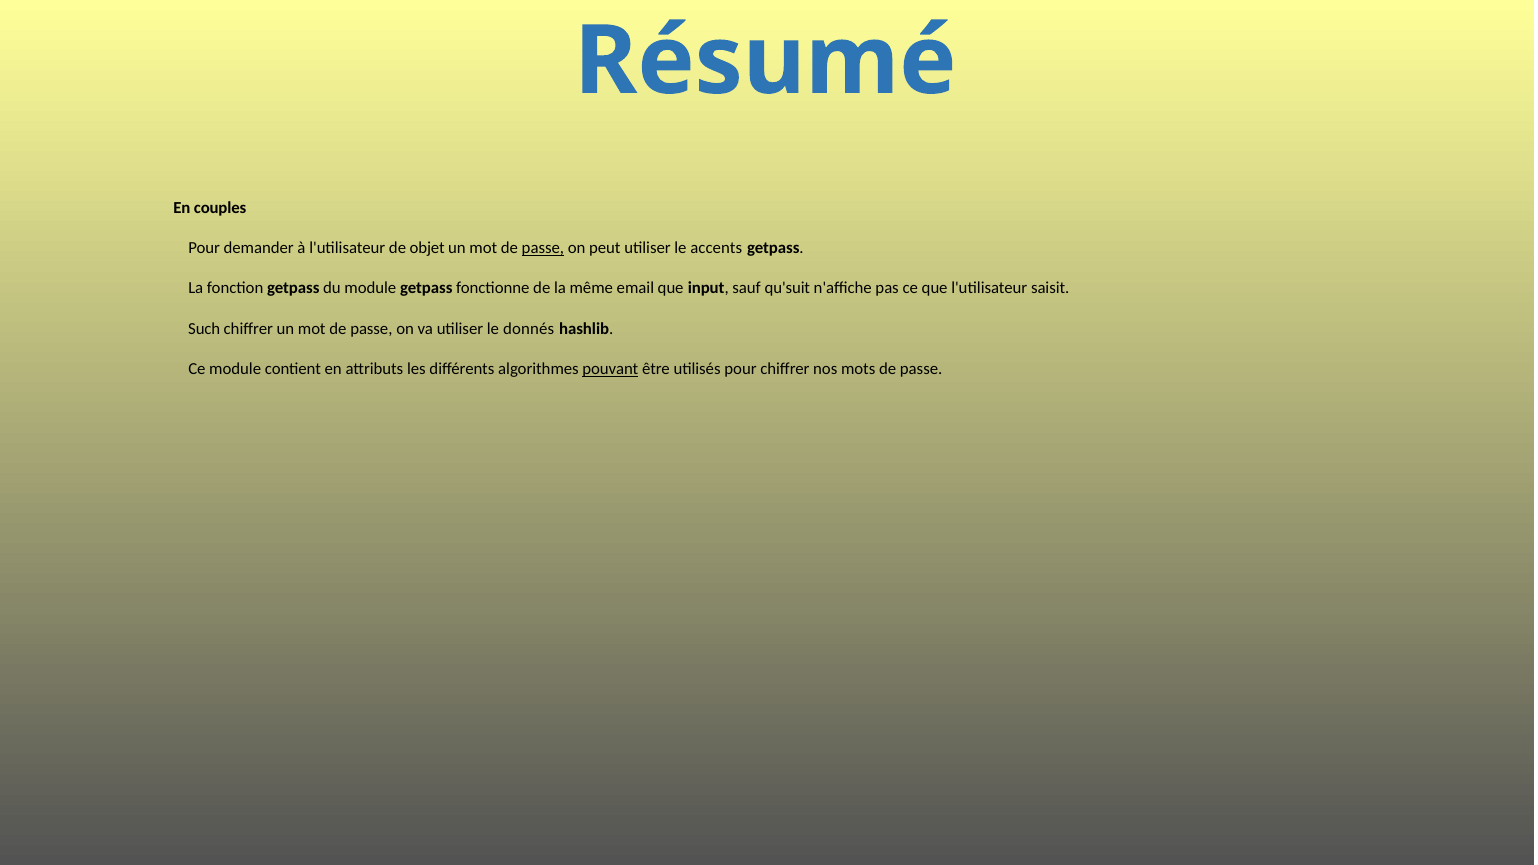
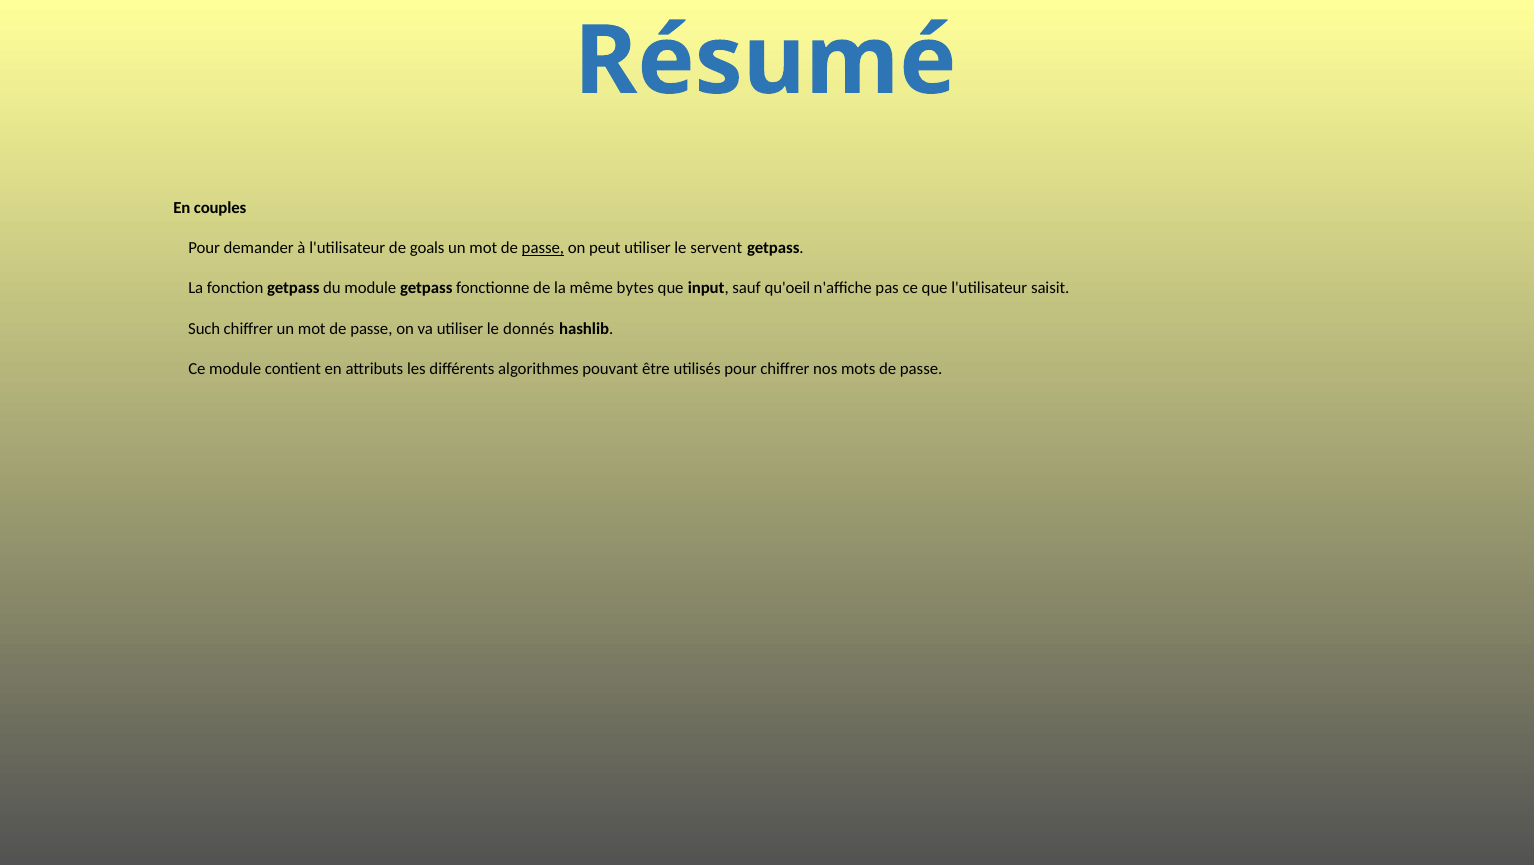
objet: objet -> goals
accents: accents -> servent
email: email -> bytes
qu'suit: qu'suit -> qu'oeil
pouvant underline: present -> none
